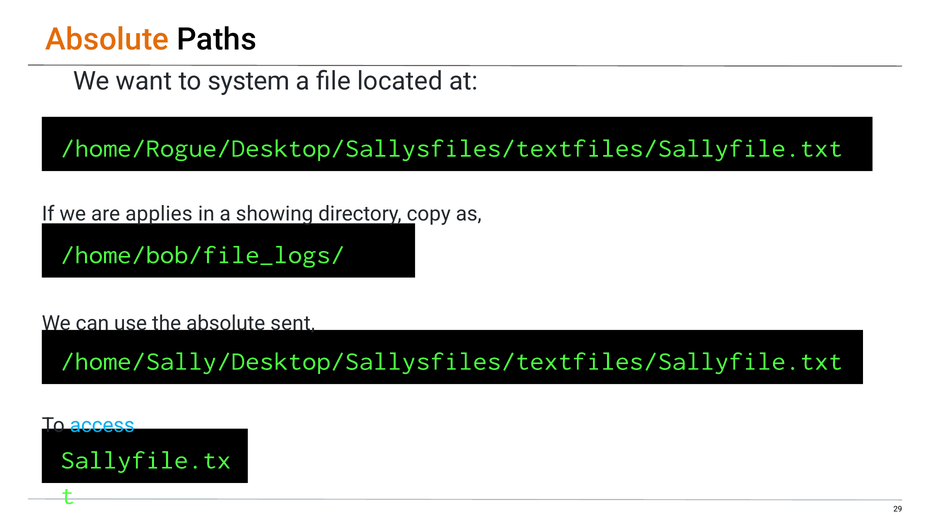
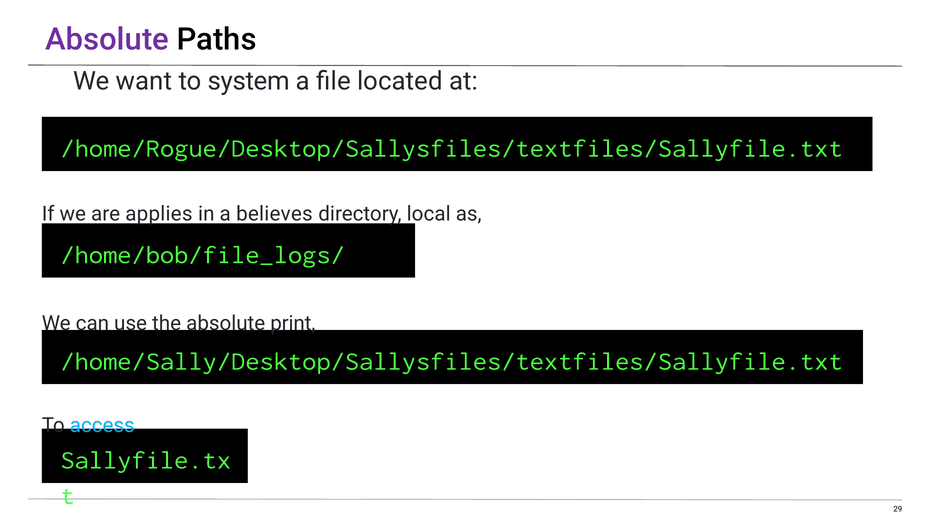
Absolute at (107, 39) colour: orange -> purple
showing: showing -> believes
copy: copy -> local
sent: sent -> print
